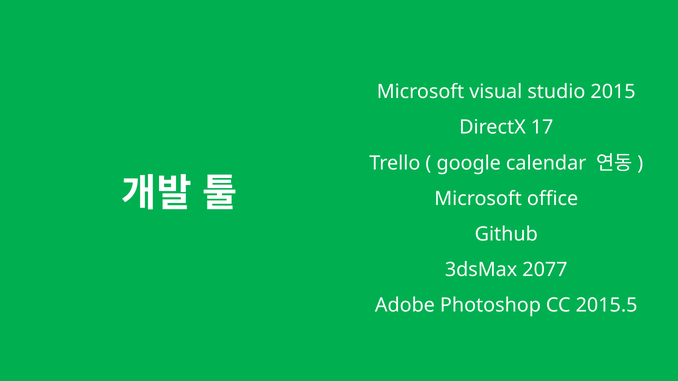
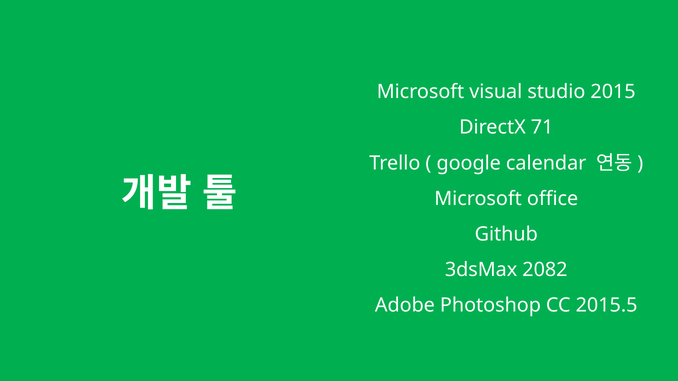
17: 17 -> 71
2077: 2077 -> 2082
